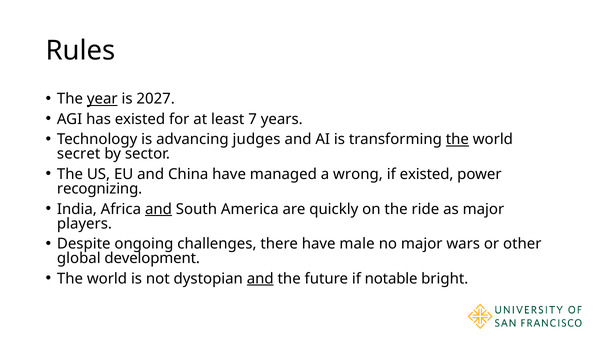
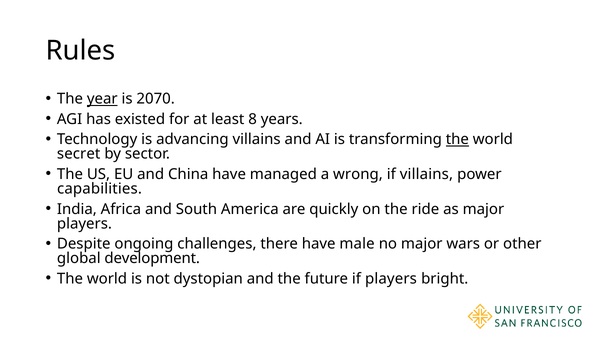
2027: 2027 -> 2070
7: 7 -> 8
advancing judges: judges -> villains
if existed: existed -> villains
recognizing: recognizing -> capabilities
and at (158, 209) underline: present -> none
and at (260, 278) underline: present -> none
if notable: notable -> players
